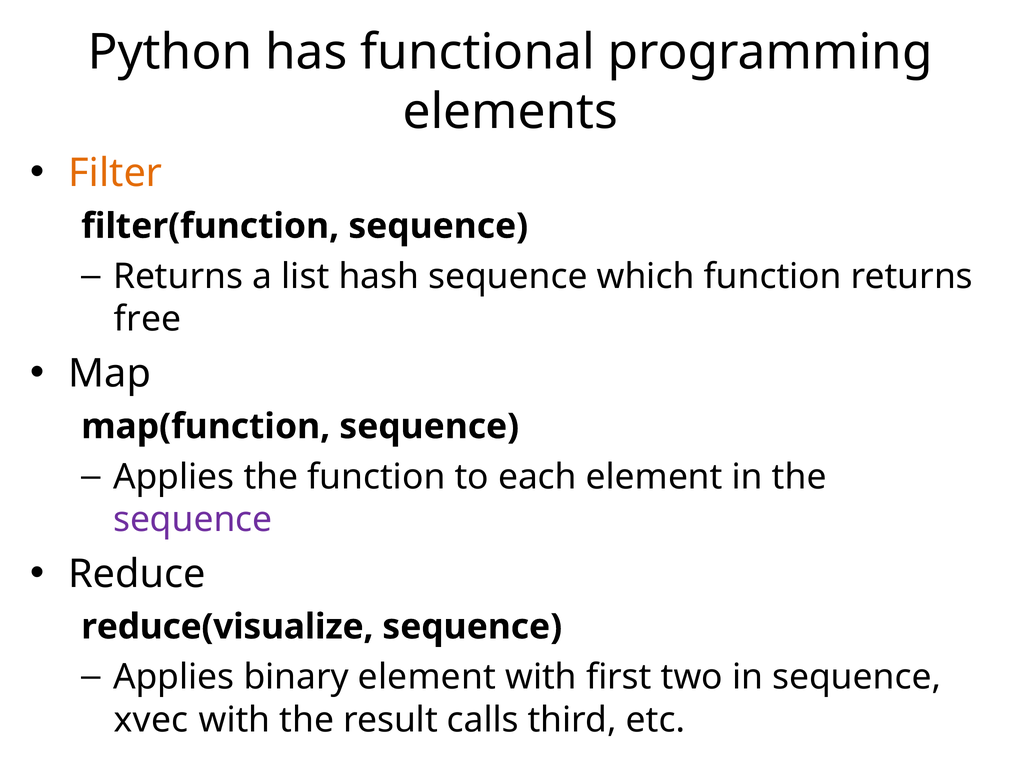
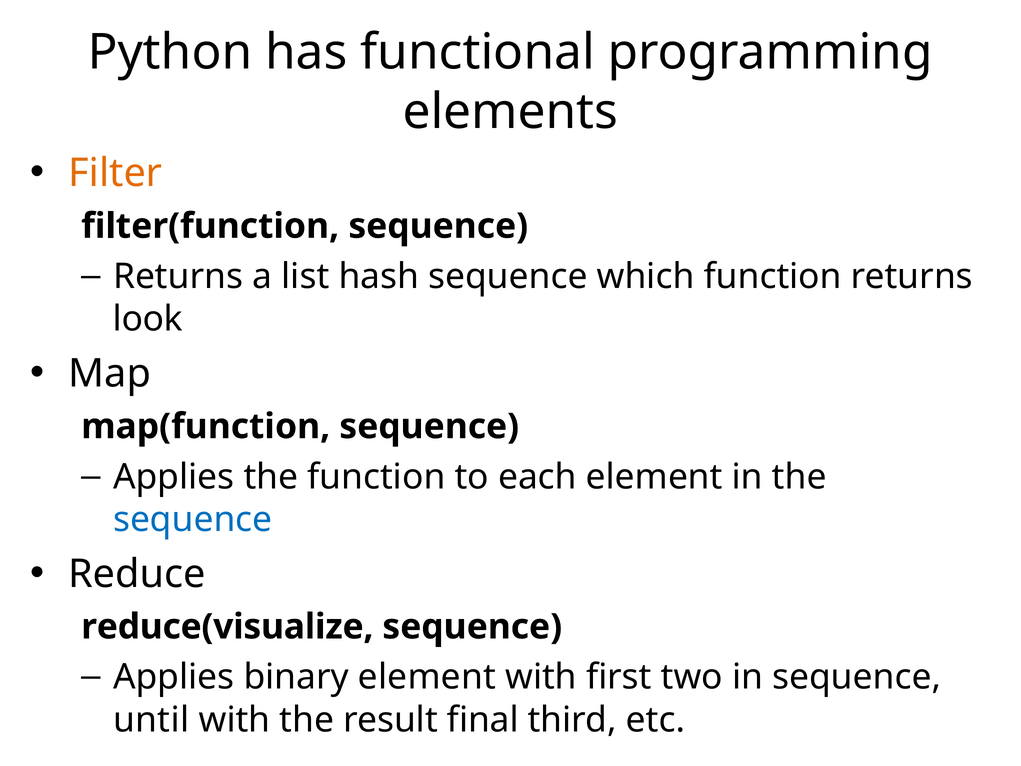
free: free -> look
sequence at (193, 519) colour: purple -> blue
xvec: xvec -> until
calls: calls -> final
